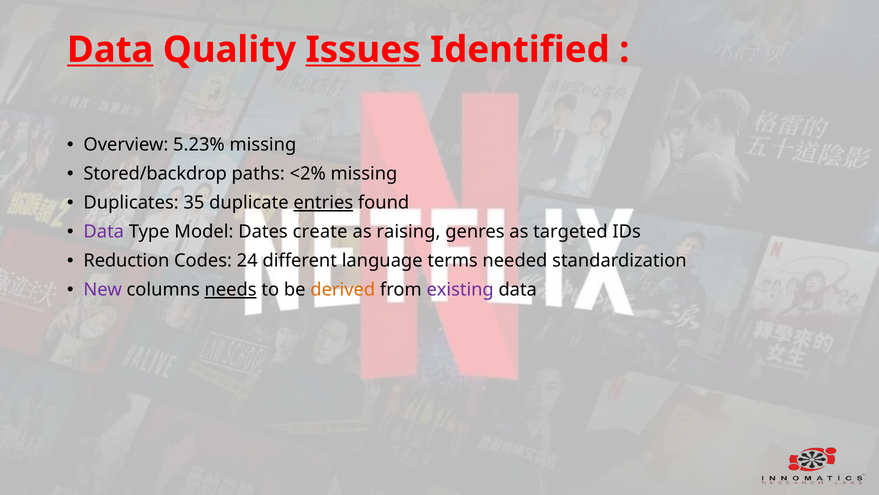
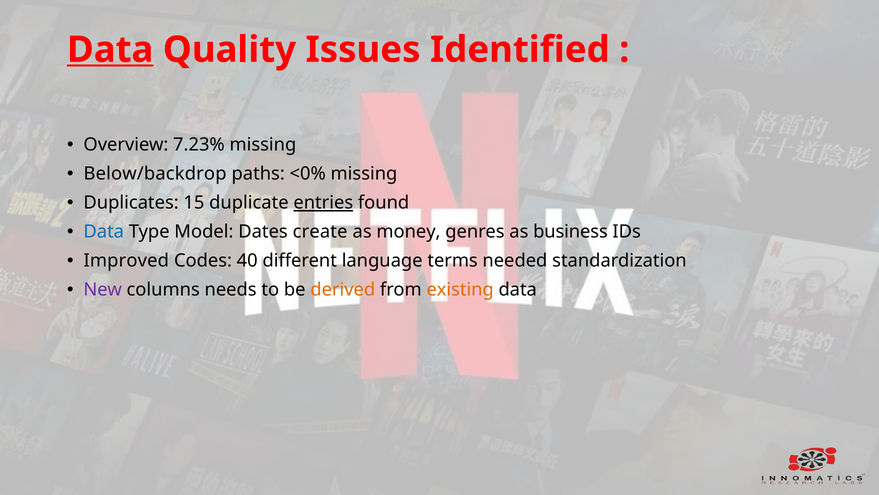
Issues underline: present -> none
5.23%: 5.23% -> 7.23%
Stored/backdrop: Stored/backdrop -> Below/backdrop
<2%: <2% -> <0%
35: 35 -> 15
Data at (104, 232) colour: purple -> blue
raising: raising -> money
targeted: targeted -> business
Reduction: Reduction -> Improved
24: 24 -> 40
needs underline: present -> none
existing colour: purple -> orange
